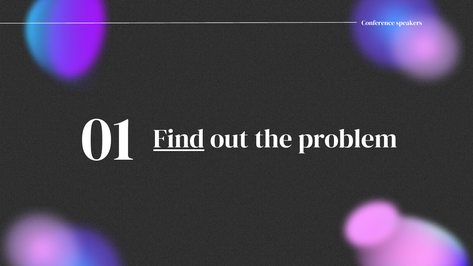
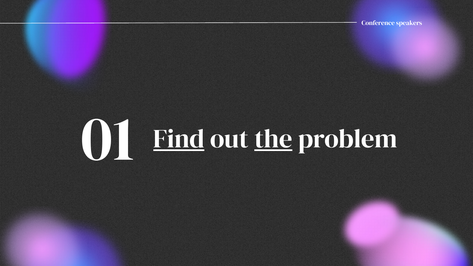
the underline: none -> present
